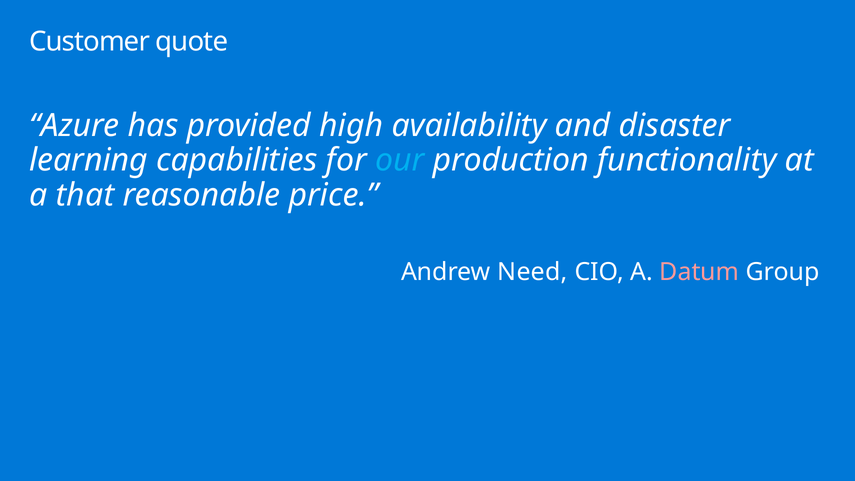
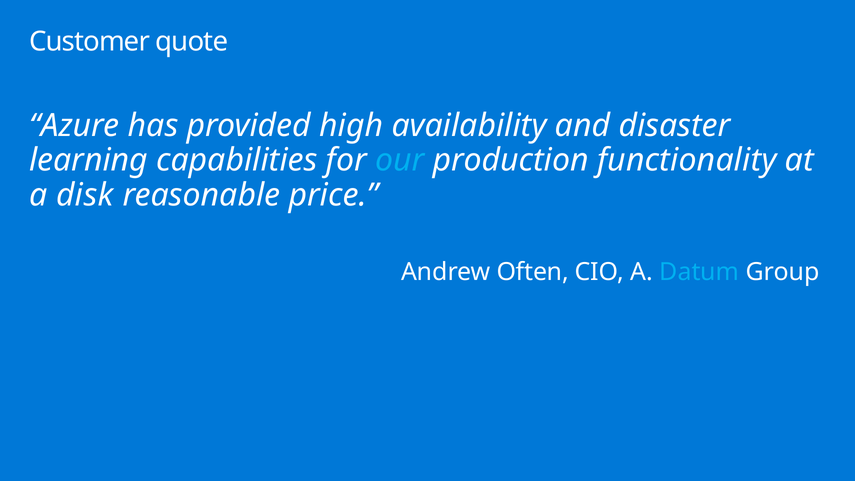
that: that -> disk
Need: Need -> Often
Datum colour: pink -> light blue
